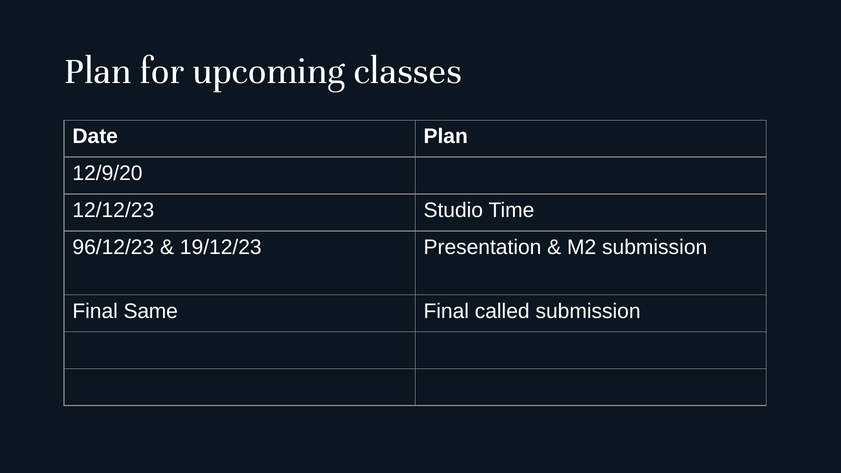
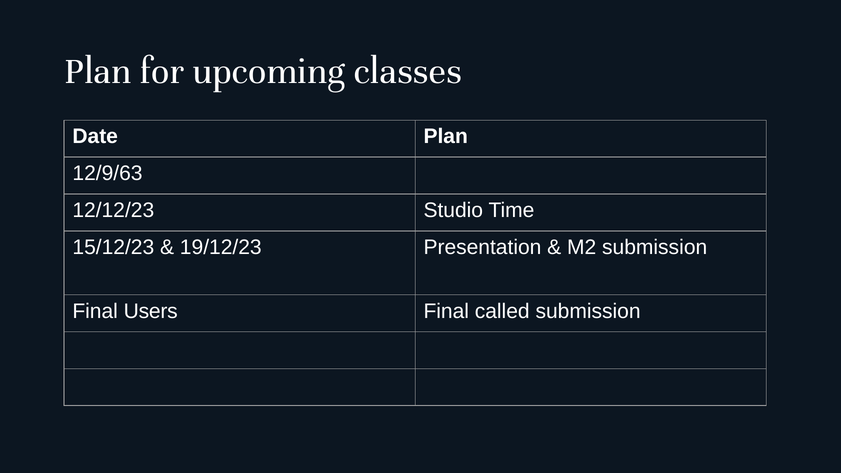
12/9/20: 12/9/20 -> 12/9/63
96/12/23: 96/12/23 -> 15/12/23
Same: Same -> Users
